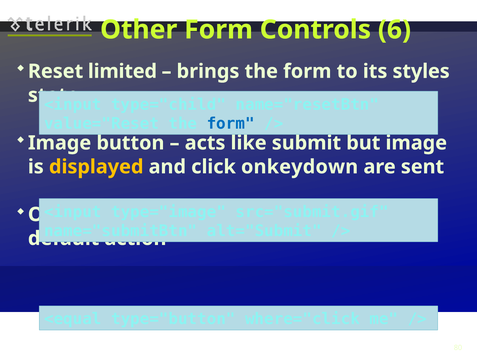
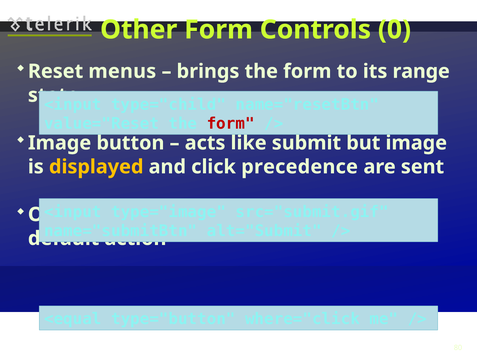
6: 6 -> 0
limited: limited -> menus
styles: styles -> range
form at (231, 124) colour: blue -> red
onkeydown: onkeydown -> precedence
